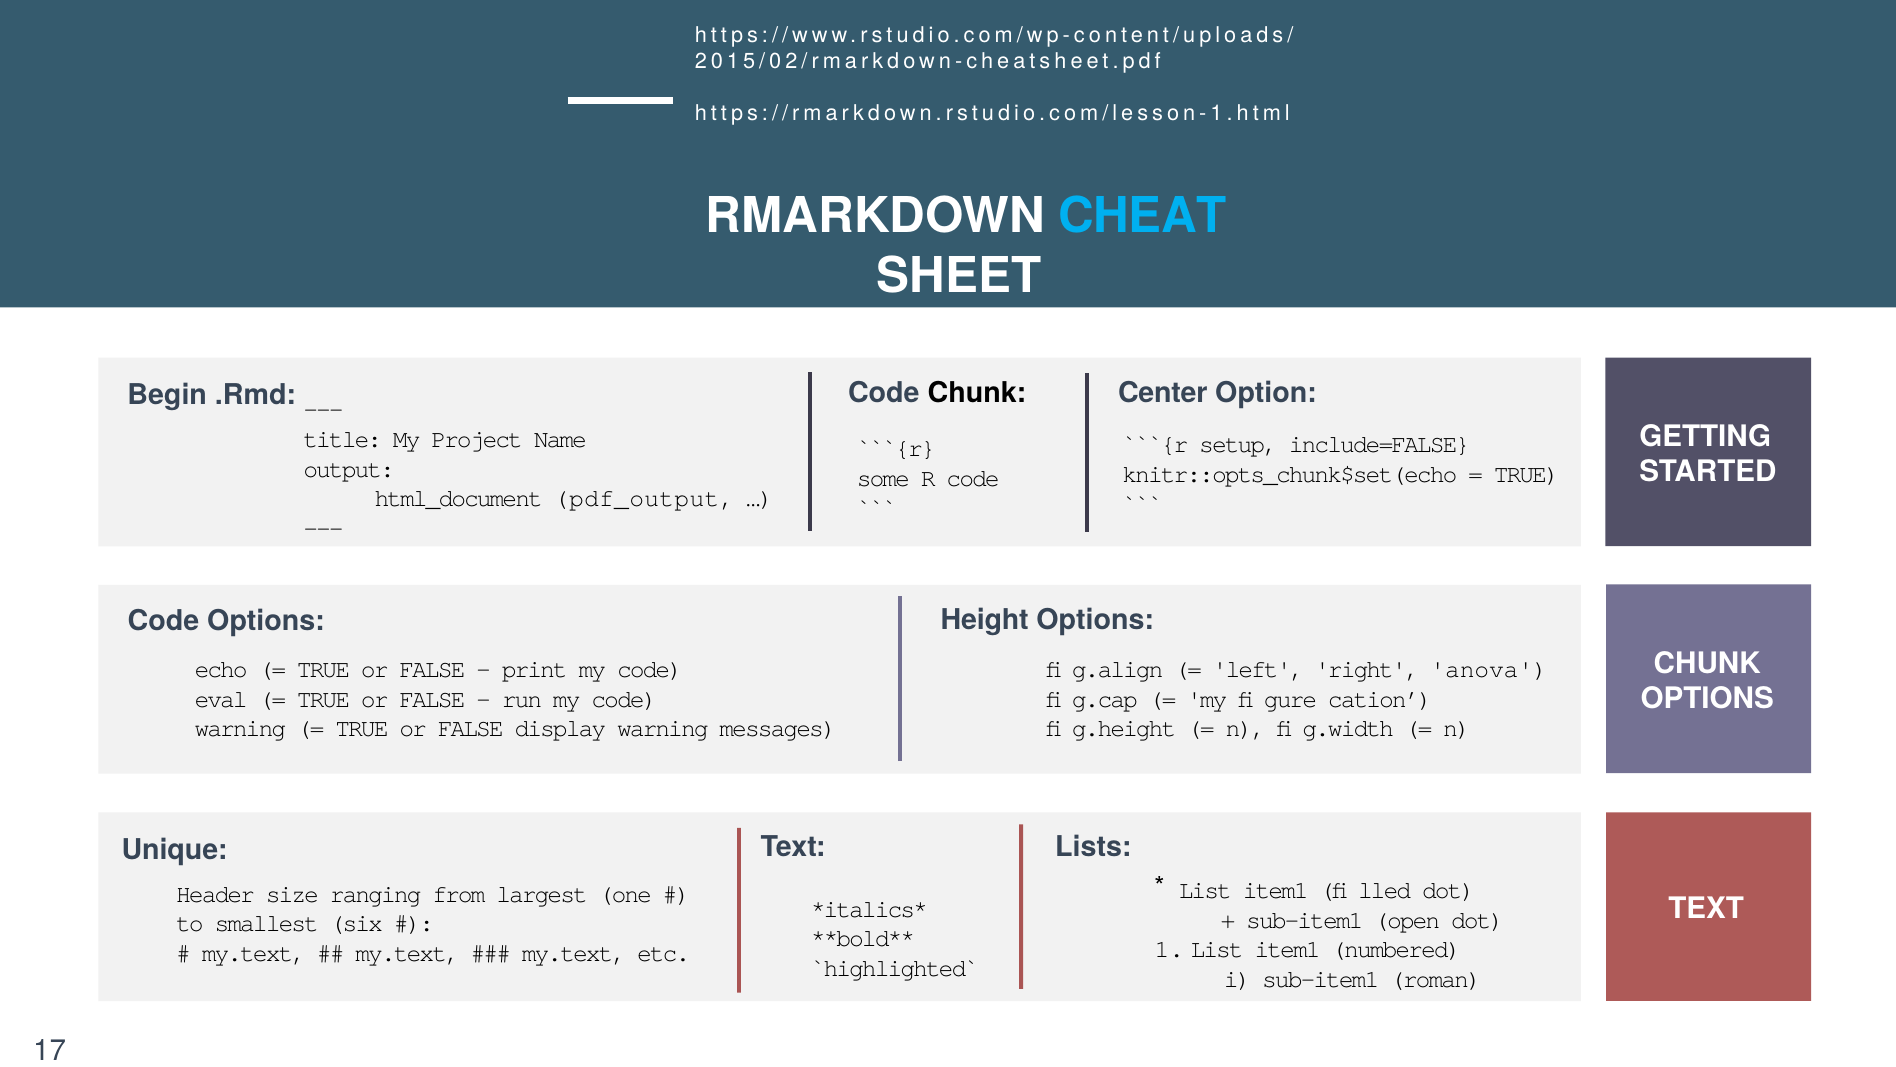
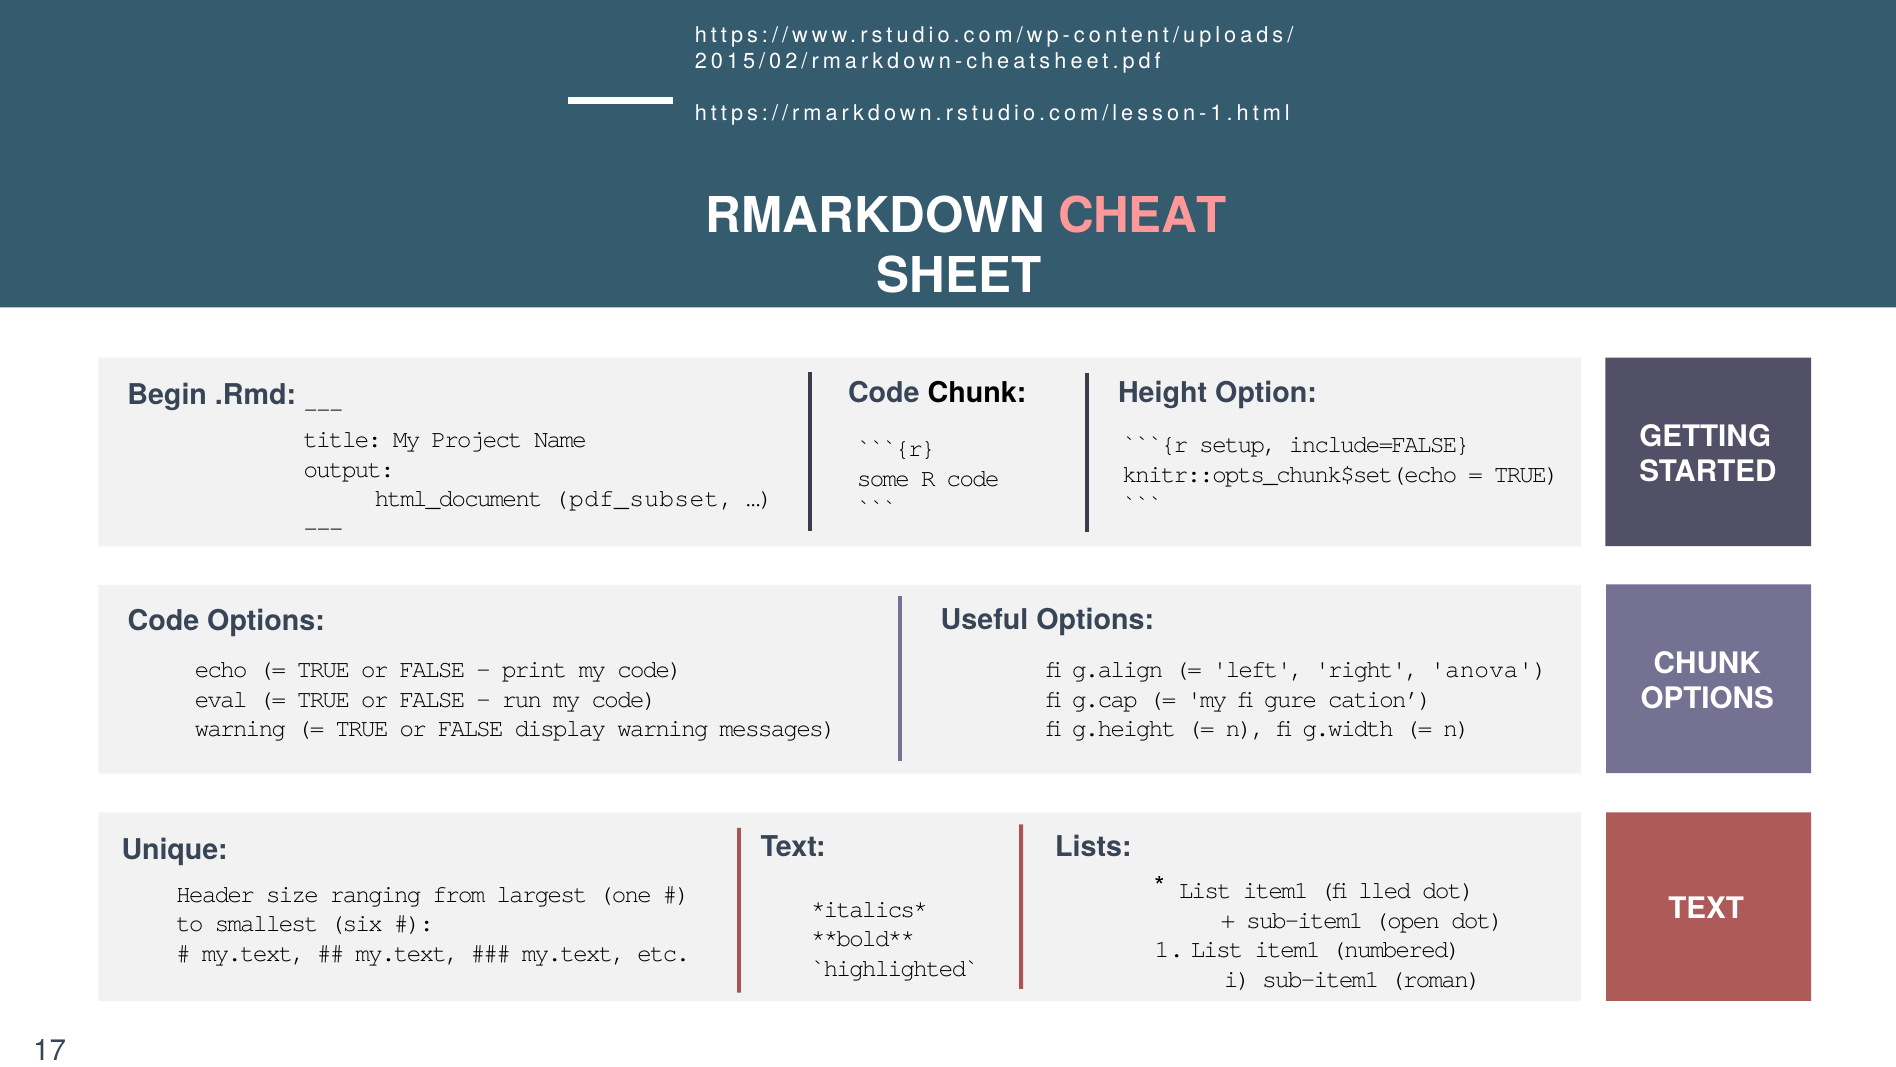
CHEAT colour: light blue -> pink
Center: Center -> Height
pdf_output: pdf_output -> pdf_subset
Height: Height -> Useful
